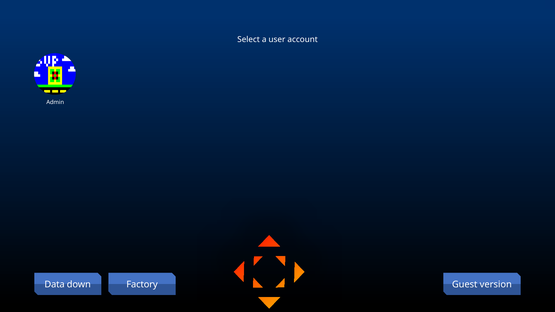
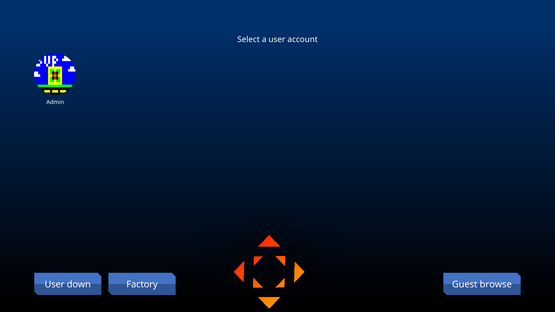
Data at (55, 285): Data -> User
version: version -> browse
